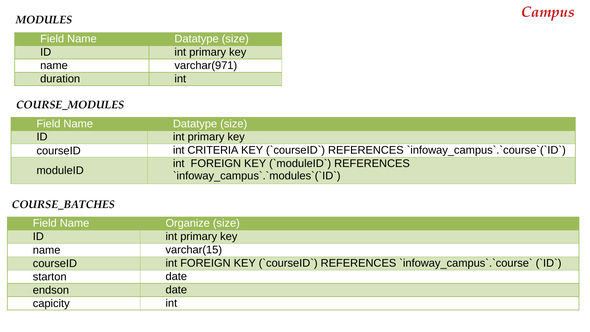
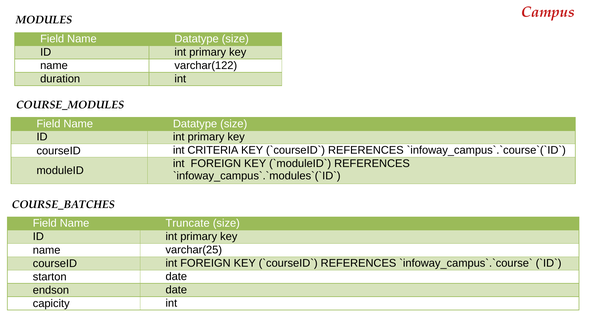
varchar(971: varchar(971 -> varchar(122
Organize: Organize -> Truncate
varchar(15: varchar(15 -> varchar(25
